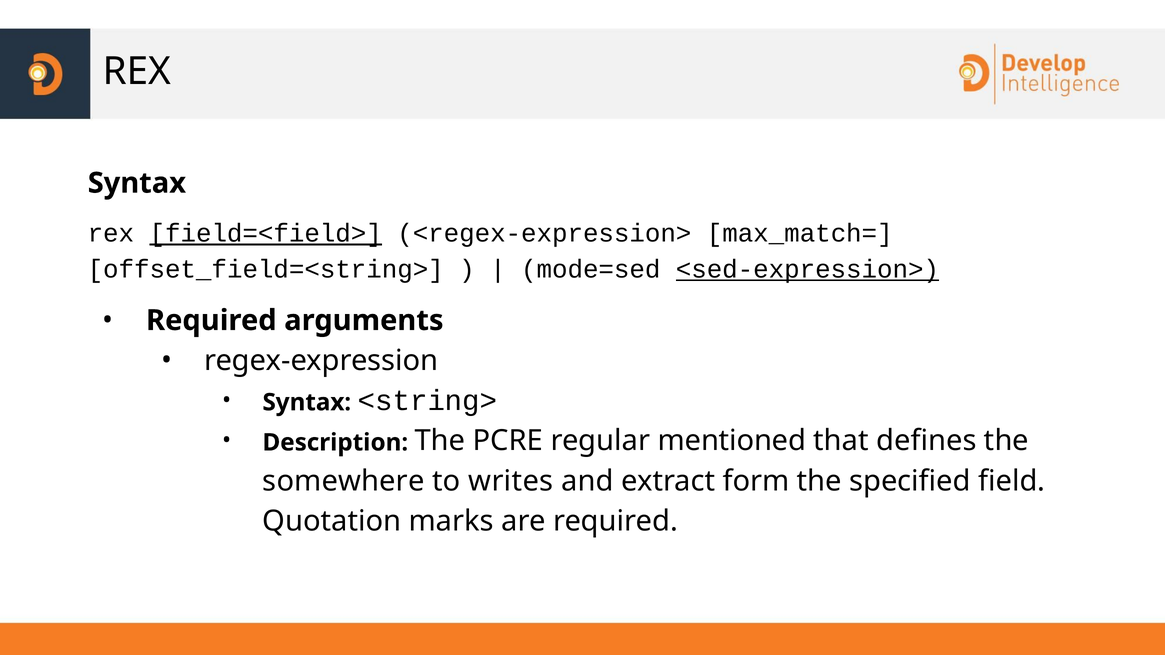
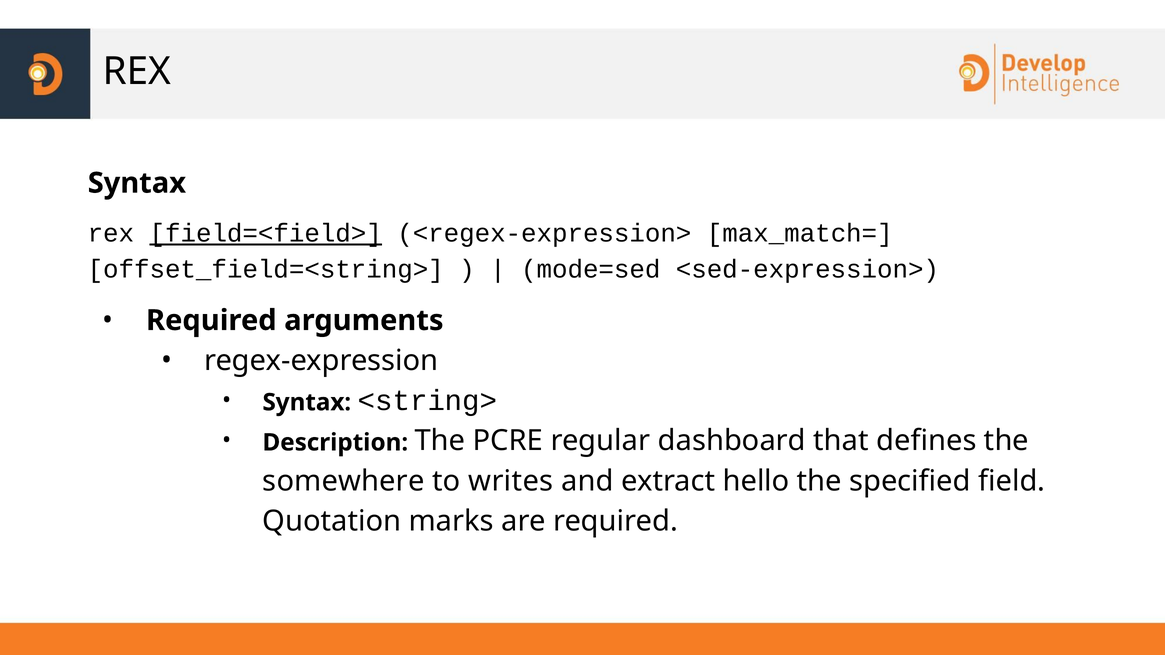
<sed-expression> underline: present -> none
mentioned: mentioned -> dashboard
form: form -> hello
